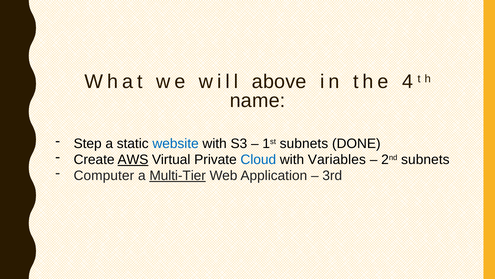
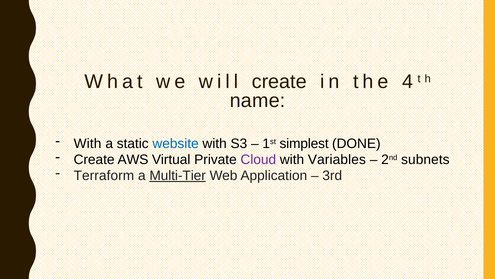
will above: above -> create
Step at (88, 143): Step -> With
1st subnets: subnets -> simplest
AWS underline: present -> none
Cloud colour: blue -> purple
Computer: Computer -> Terraform
